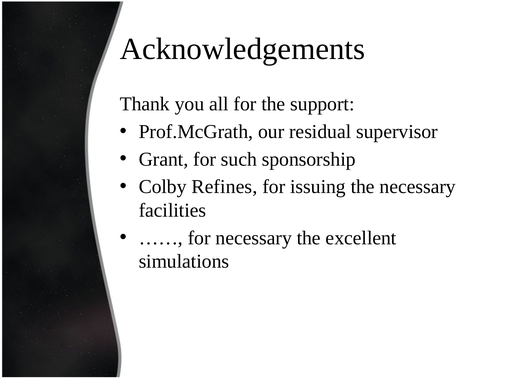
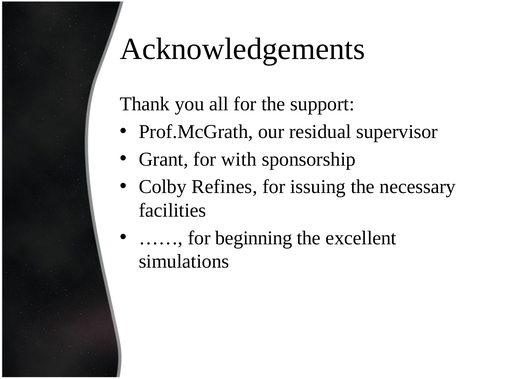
such: such -> with
for necessary: necessary -> beginning
